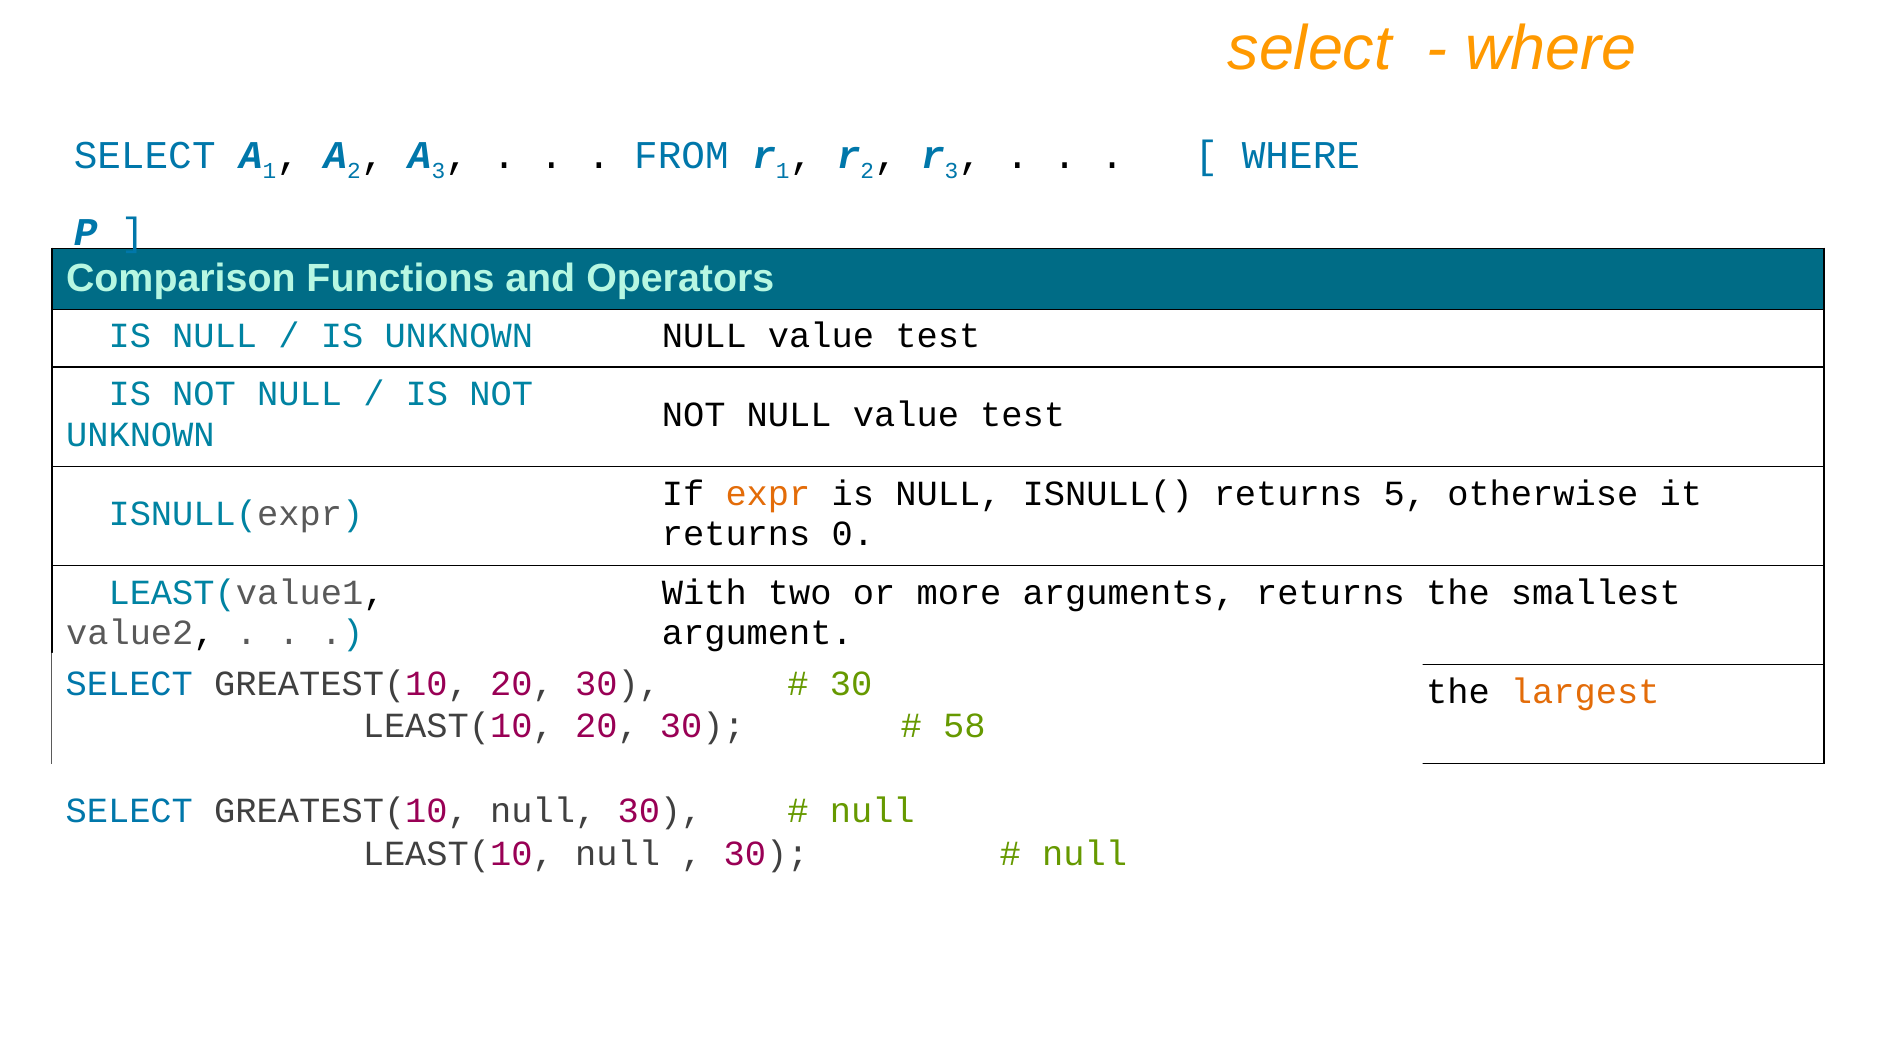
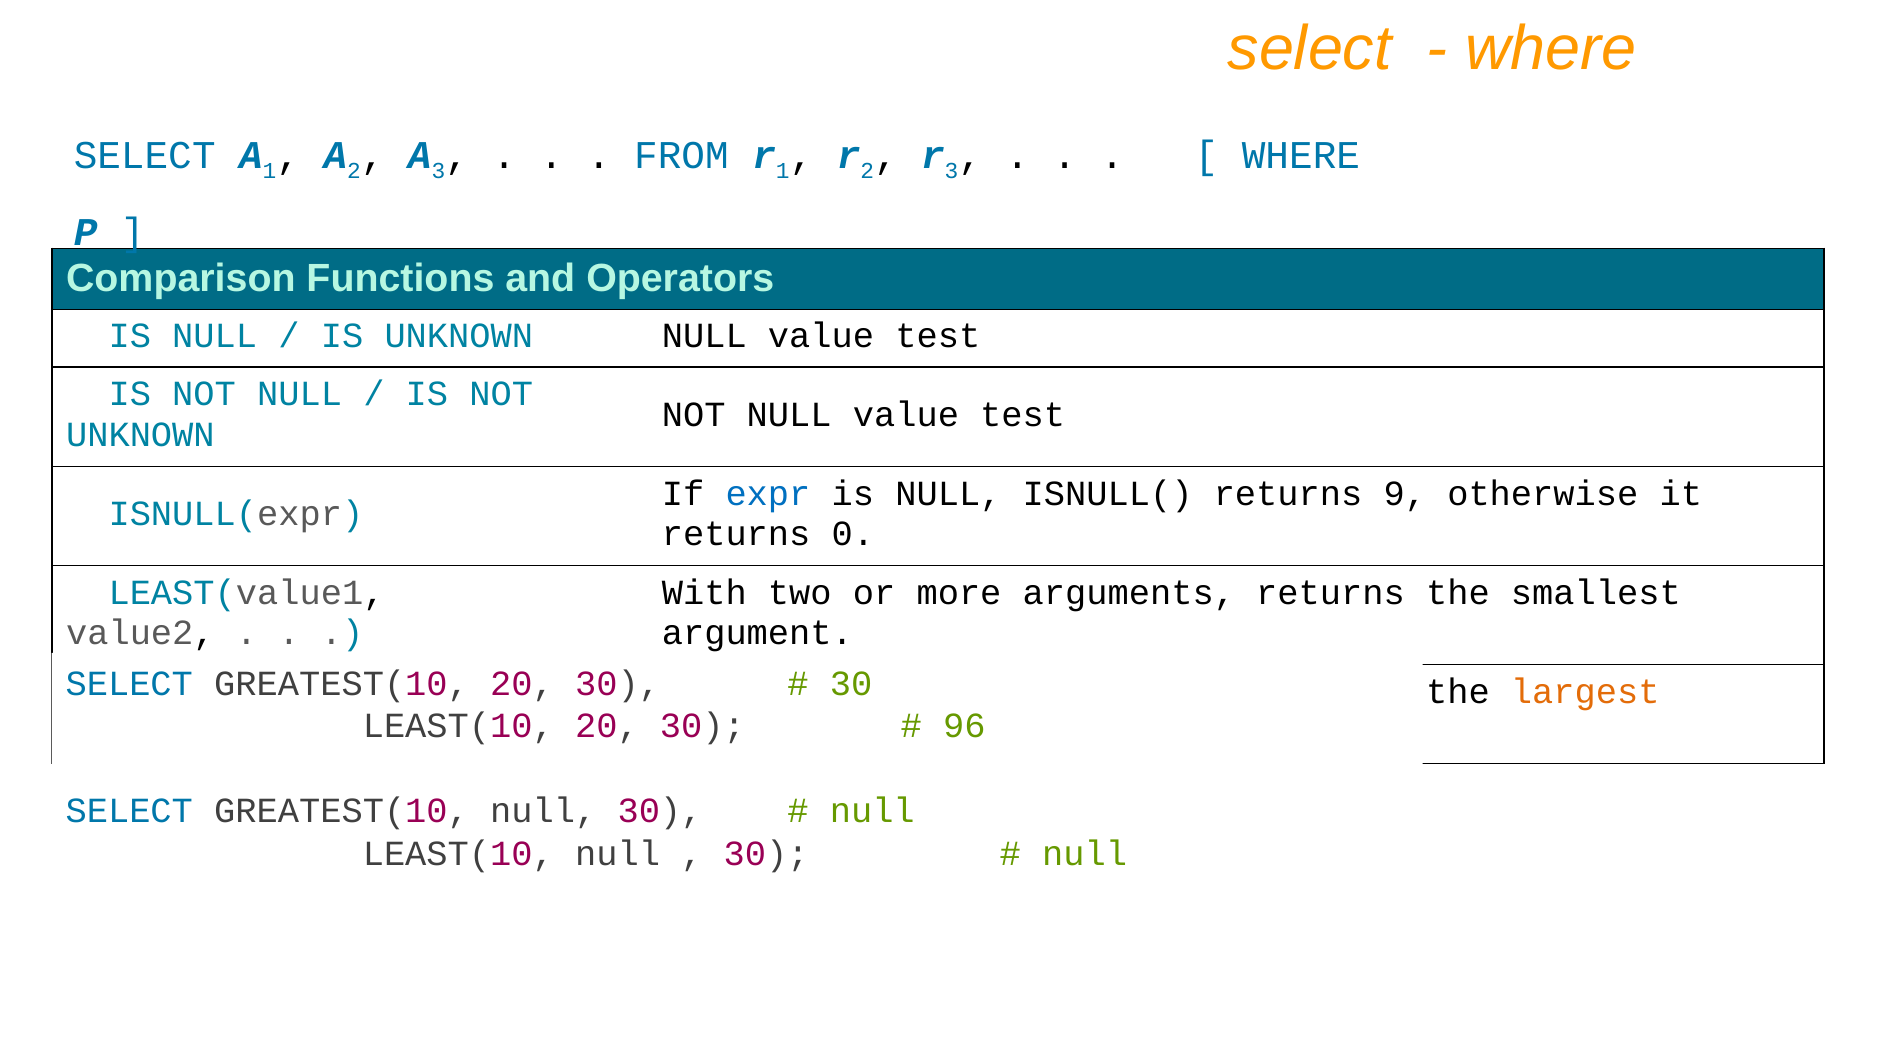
expr colour: orange -> blue
5: 5 -> 9
58: 58 -> 96
